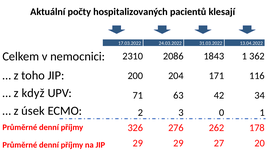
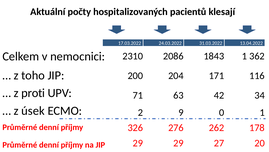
když: když -> proti
3: 3 -> 9
